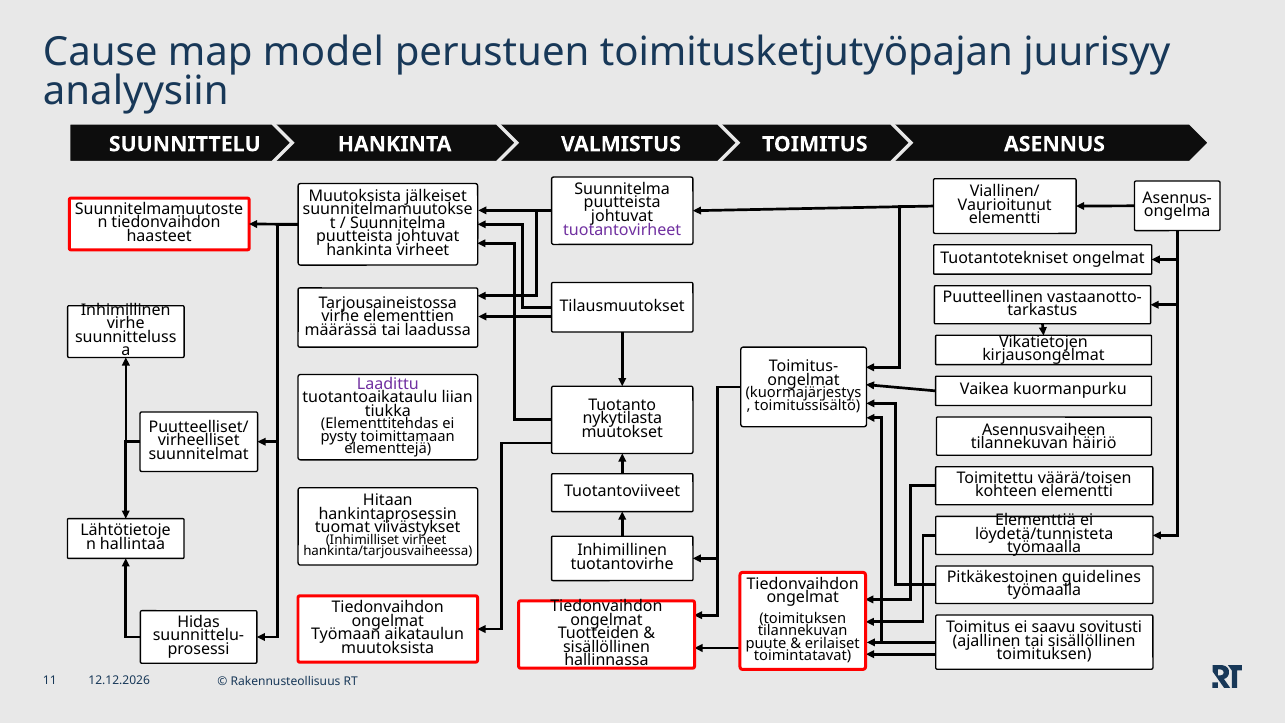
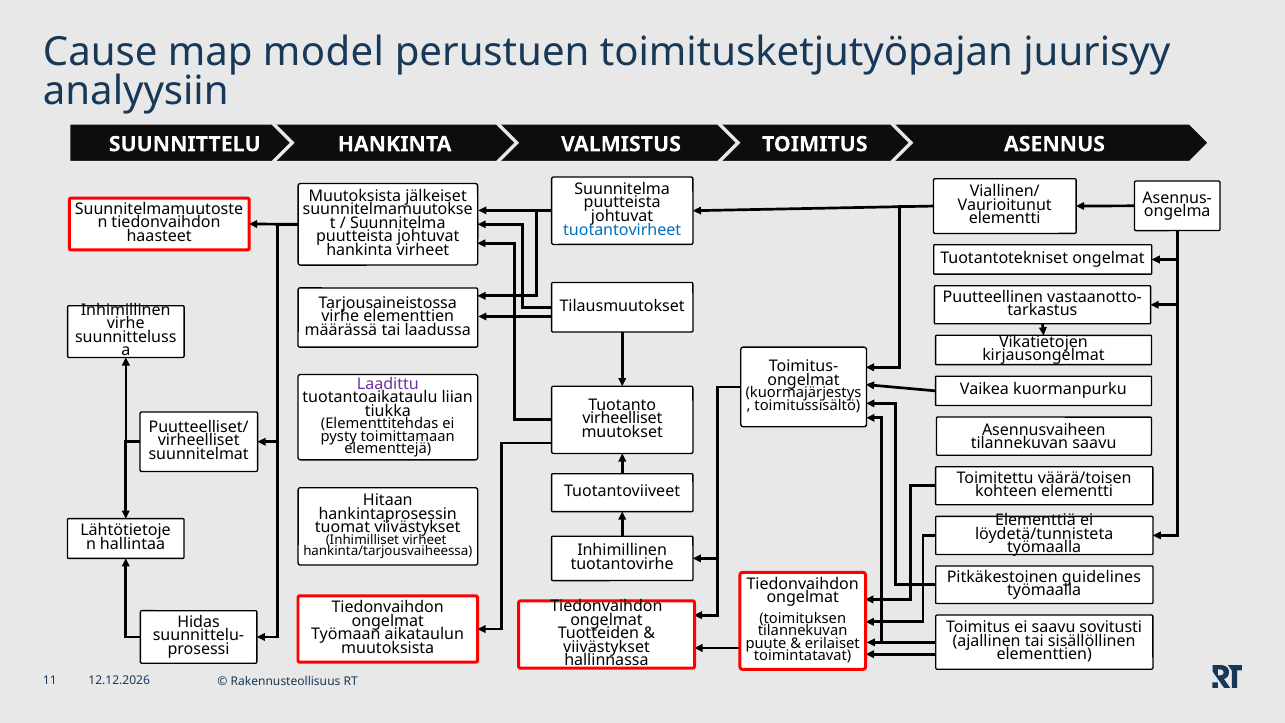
tuotantovirheet colour: purple -> blue
nykytilasta at (622, 418): nykytilasta -> virheelliset
tilannekuvan häiriö: häiriö -> saavu
sisällöllinen at (607, 647): sisällöllinen -> viivästykset
toimituksen at (1044, 654): toimituksen -> elementtien
